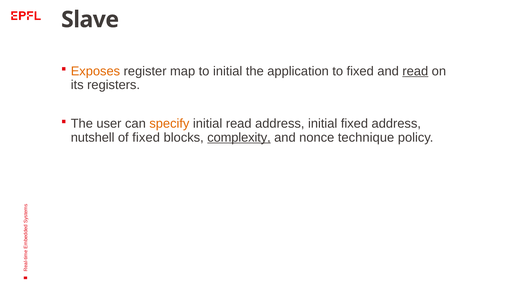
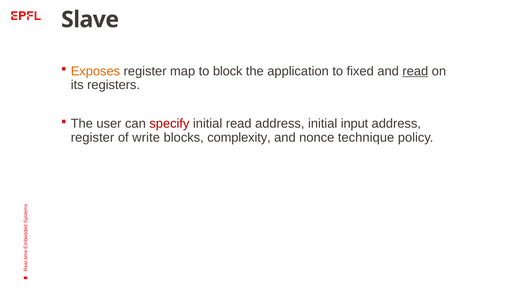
to initial: initial -> block
specify colour: orange -> red
initial fixed: fixed -> input
nutshell at (93, 137): nutshell -> register
of fixed: fixed -> write
complexity underline: present -> none
